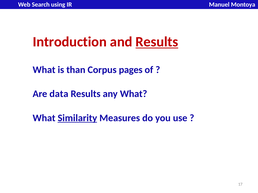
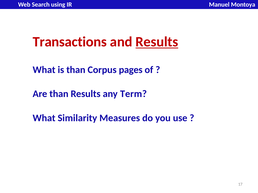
Introduction: Introduction -> Transactions
Are data: data -> than
any What: What -> Term
Similarity underline: present -> none
